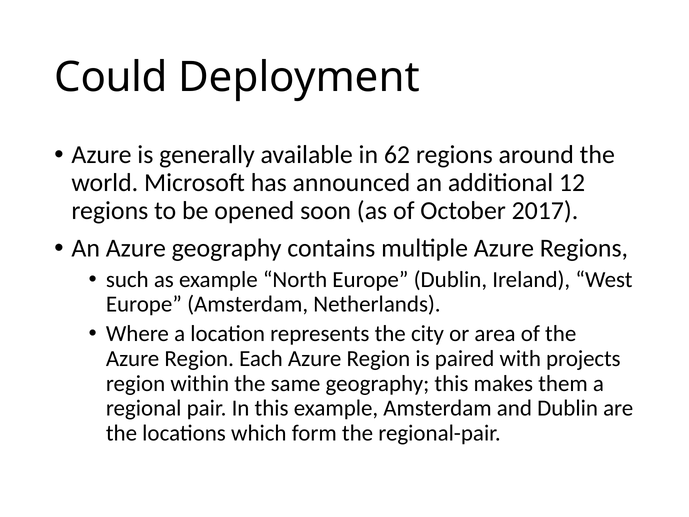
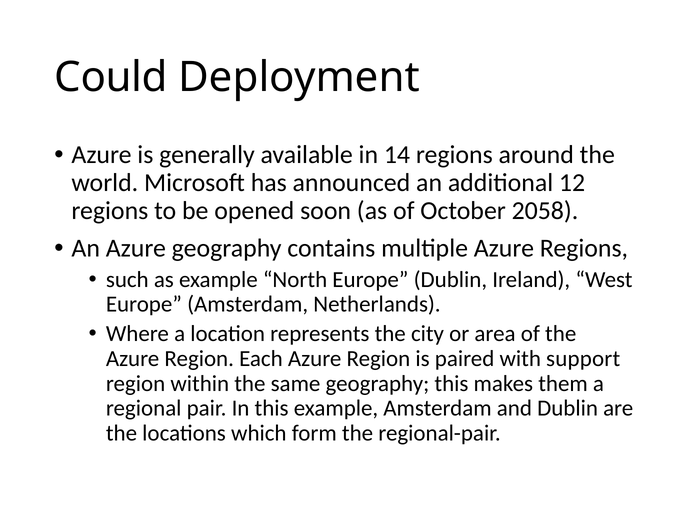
62: 62 -> 14
2017: 2017 -> 2058
projects: projects -> support
